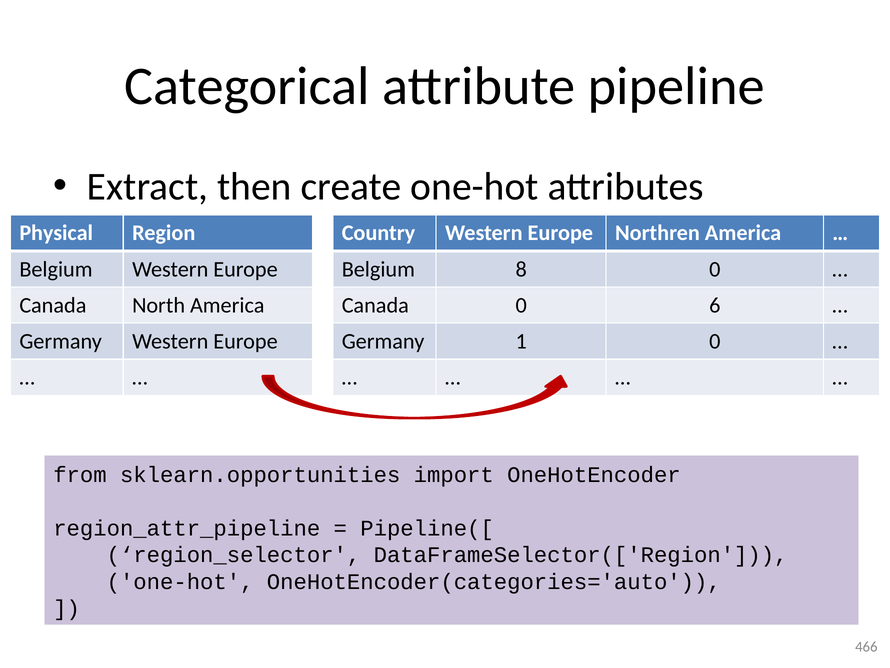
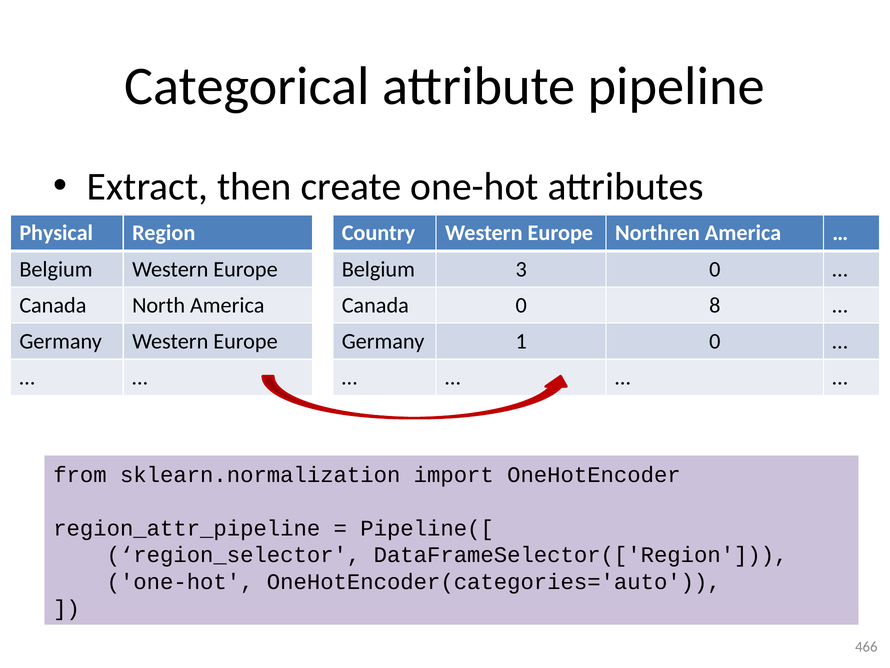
8: 8 -> 3
6: 6 -> 8
sklearn.opportunities: sklearn.opportunities -> sklearn.normalization
